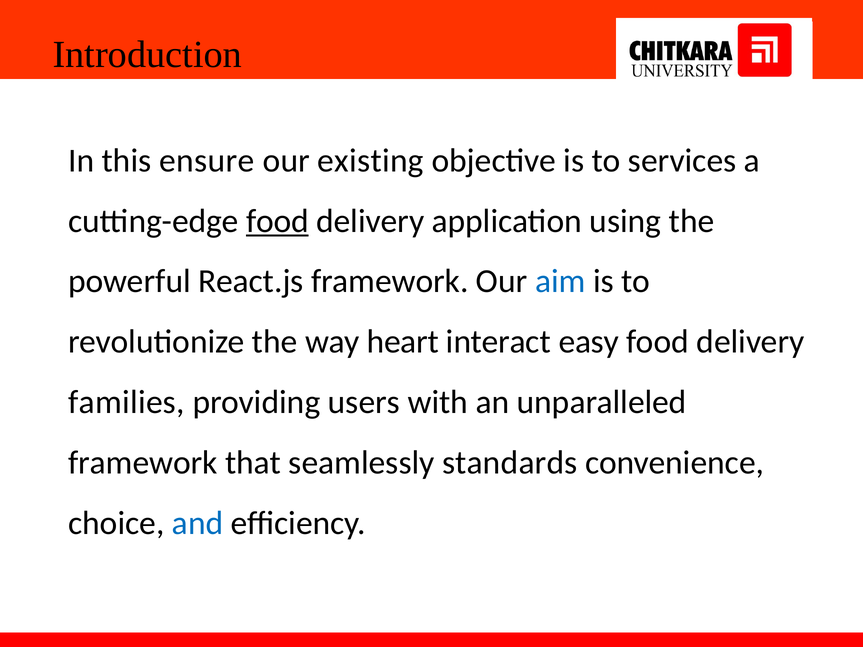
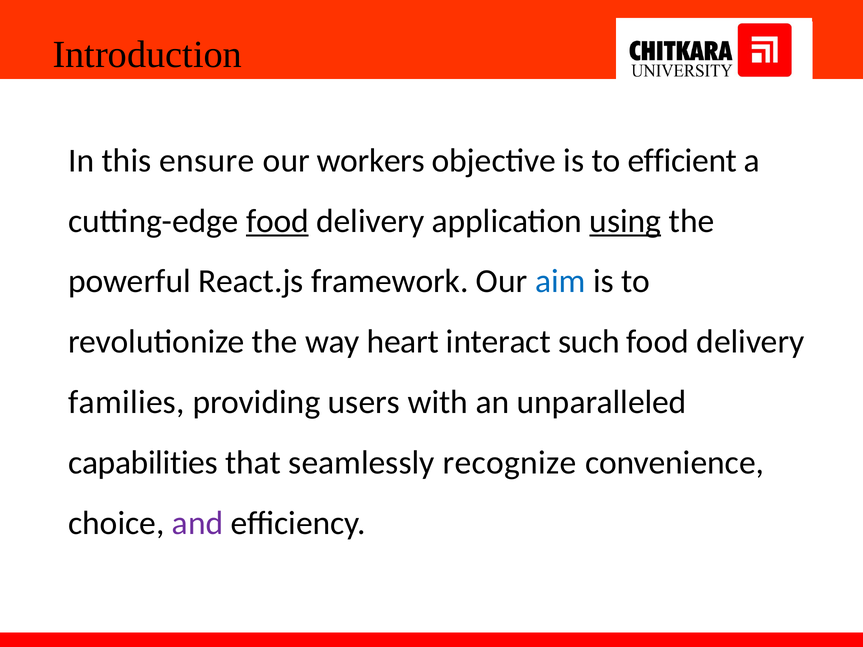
existing: existing -> workers
services: services -> efficient
using underline: none -> present
easy: easy -> such
framework at (143, 463): framework -> capabilities
standards: standards -> recognize
and colour: blue -> purple
